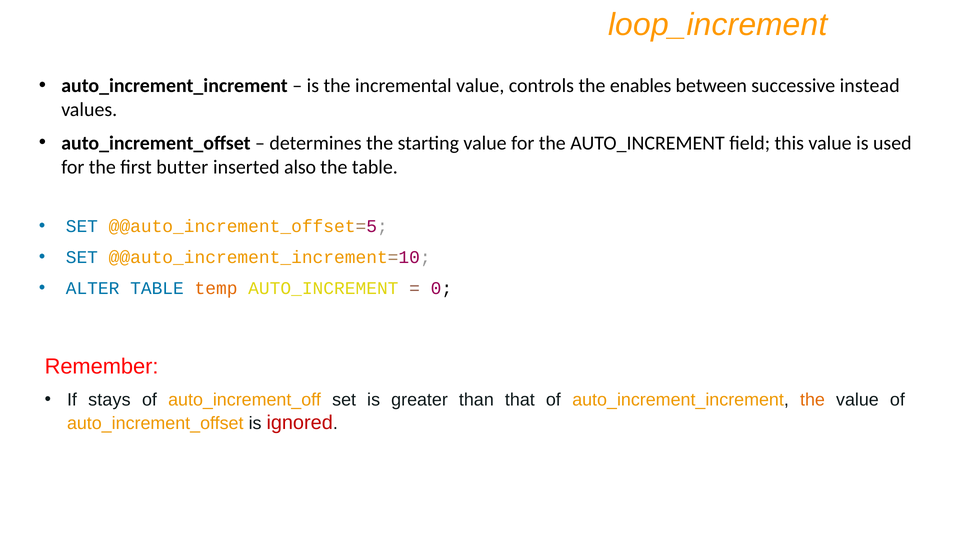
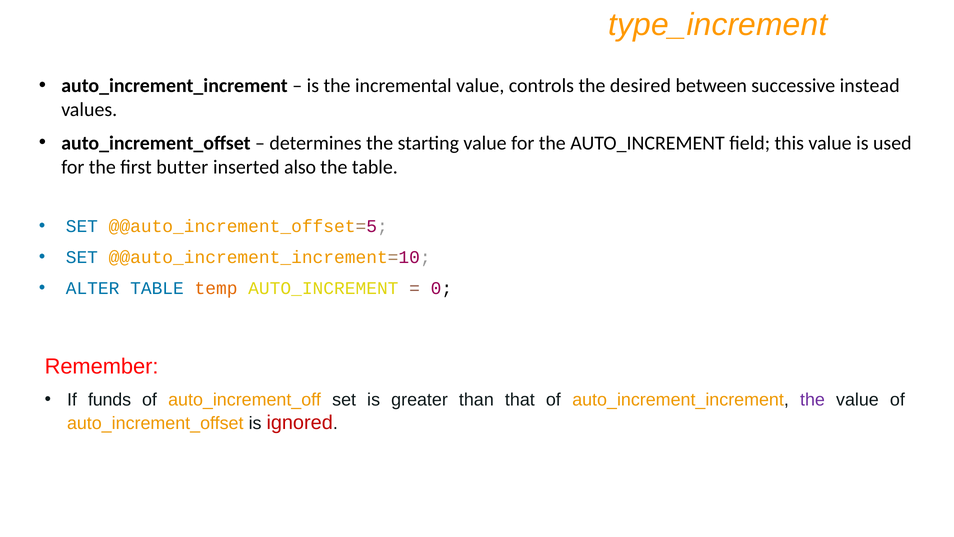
loop_increment: loop_increment -> type_increment
enables: enables -> desired
stays: stays -> funds
the at (812, 399) colour: orange -> purple
